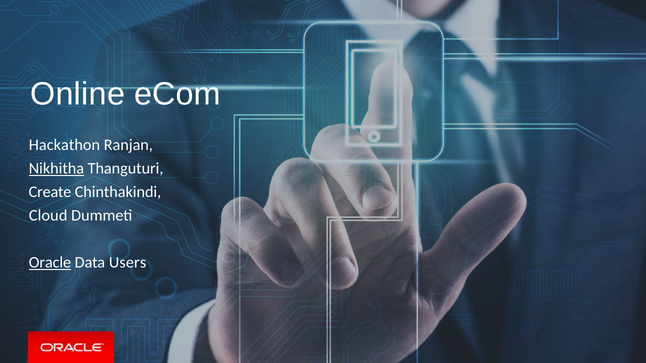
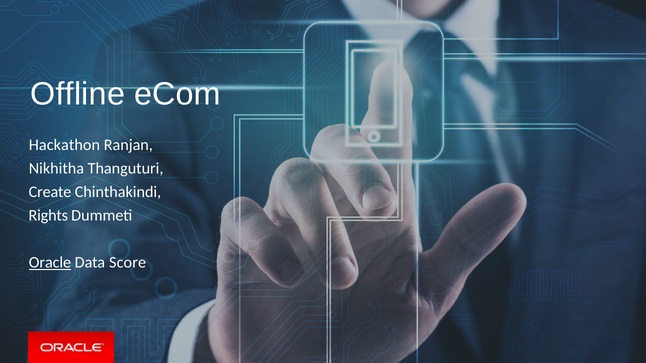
Online: Online -> Offline
Nikhitha underline: present -> none
Cloud: Cloud -> Rights
Users: Users -> Score
